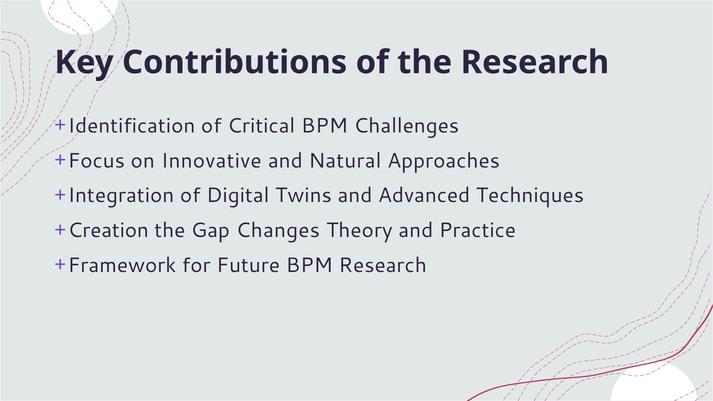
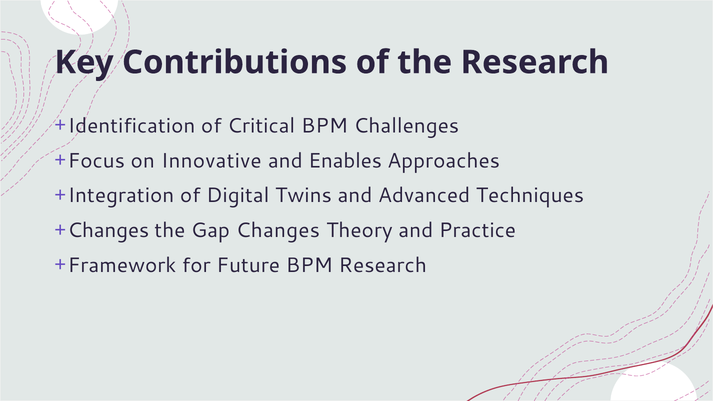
Natural: Natural -> Enables
Creation at (108, 231): Creation -> Changes
